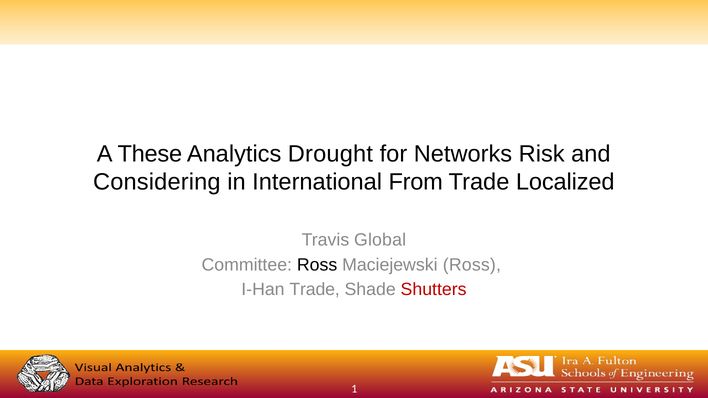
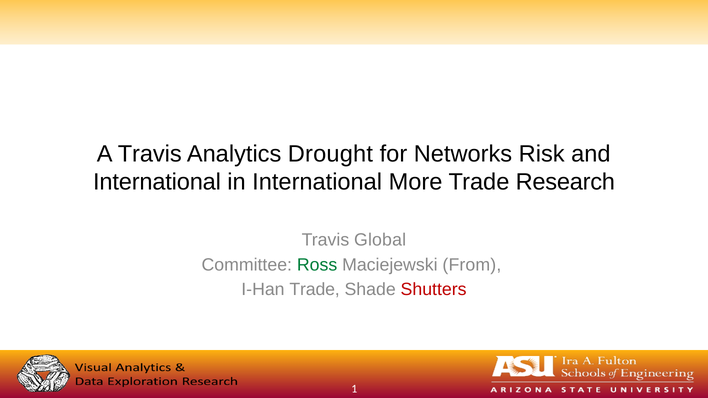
A These: These -> Travis
Considering at (157, 182): Considering -> International
From: From -> More
Localized: Localized -> Research
Ross at (317, 265) colour: black -> green
Maciejewski Ross: Ross -> From
